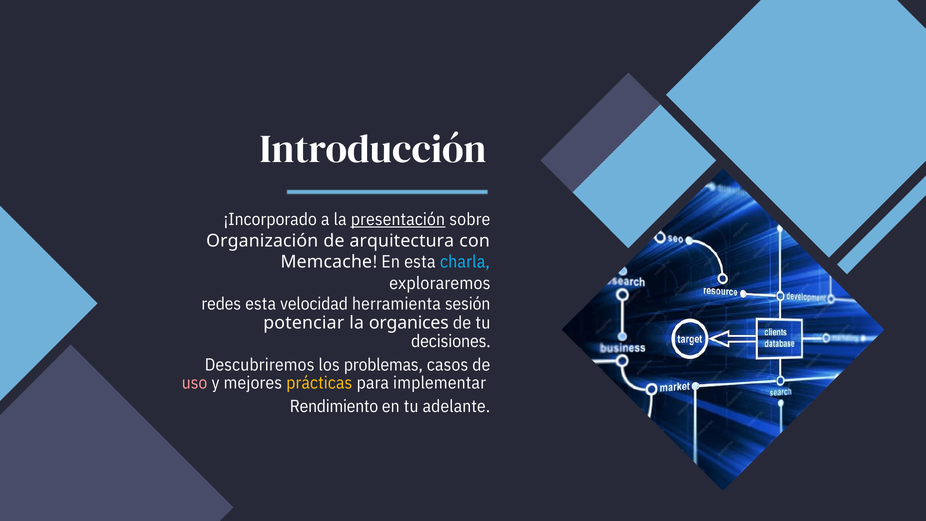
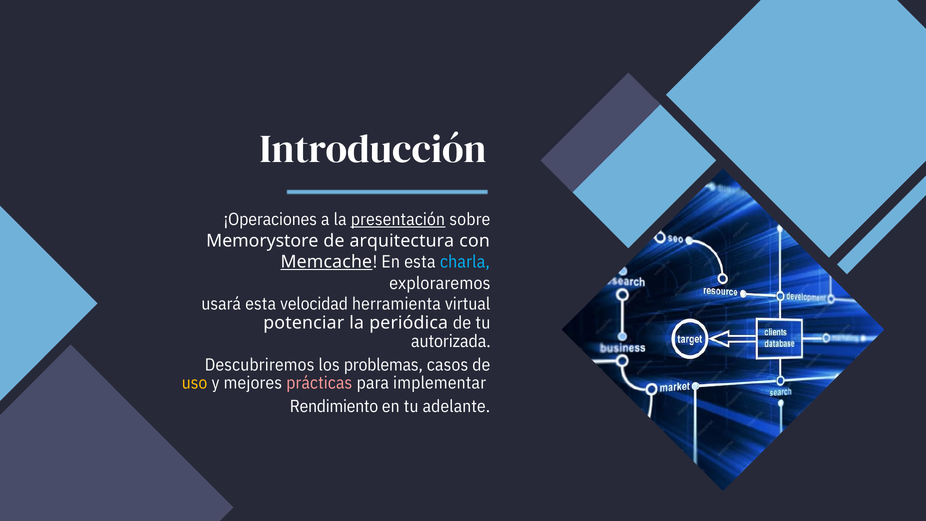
¡Incorporado: ¡Incorporado -> ¡Operaciones
Organización: Organización -> Memorystore
Memcache underline: none -> present
redes: redes -> usará
sesión: sesión -> virtual
organices: organices -> periódica
decisiones: decisiones -> autorizada
uso colour: pink -> yellow
prácticas colour: yellow -> pink
